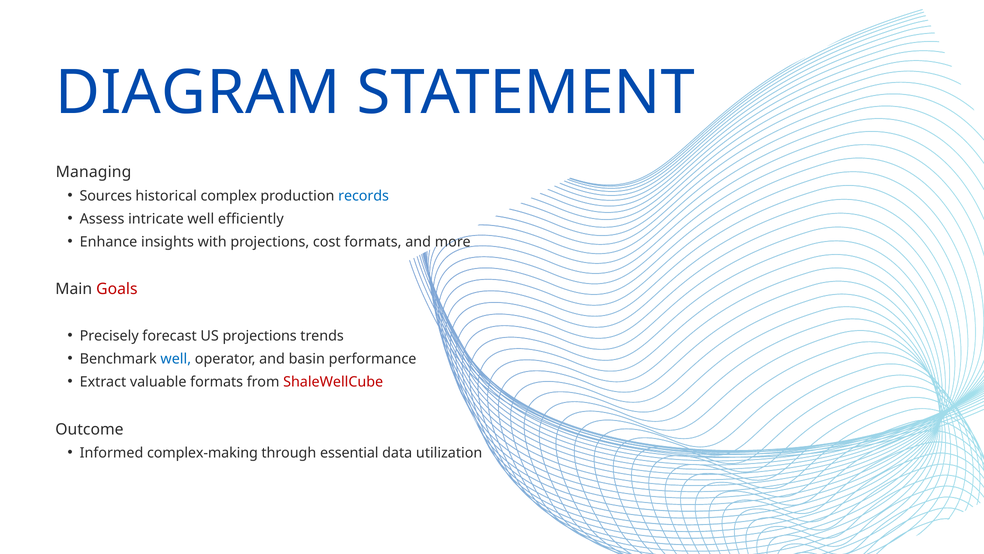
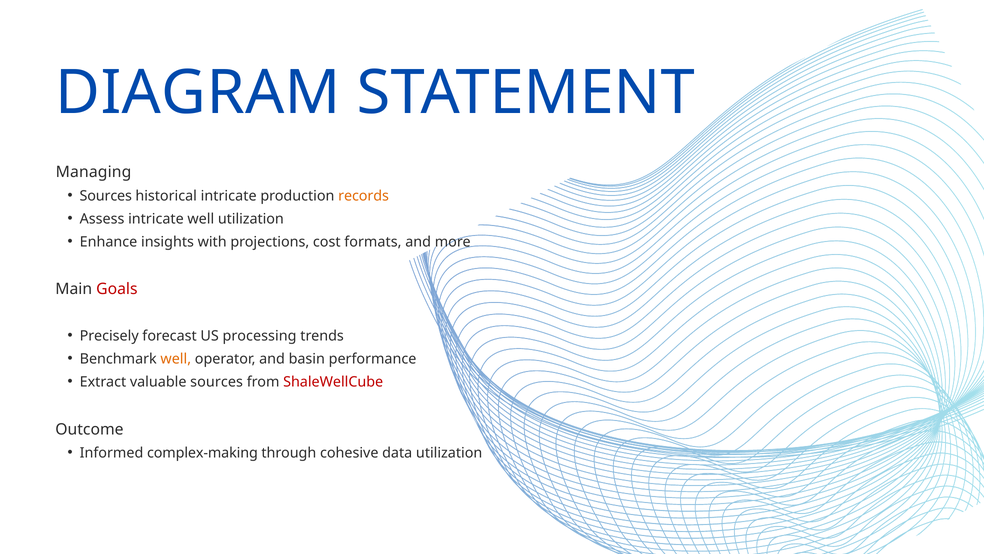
historical complex: complex -> intricate
records colour: blue -> orange
well efficiently: efficiently -> utilization
US projections: projections -> processing
well at (176, 359) colour: blue -> orange
valuable formats: formats -> sources
essential: essential -> cohesive
